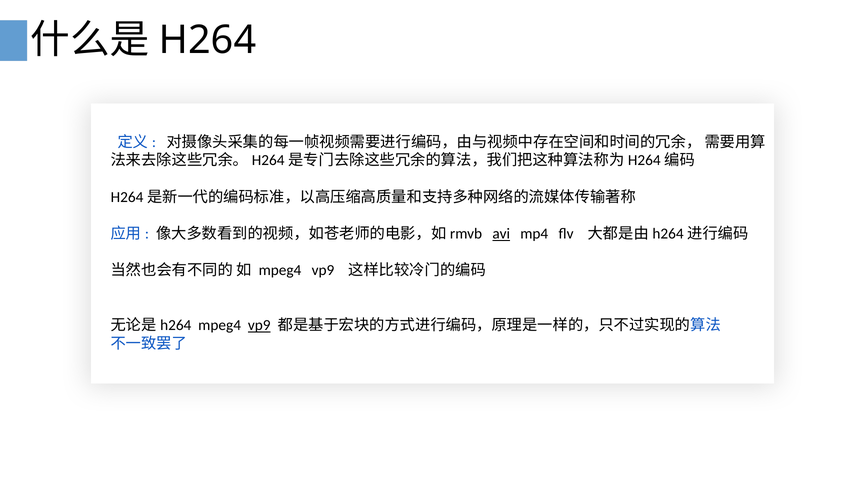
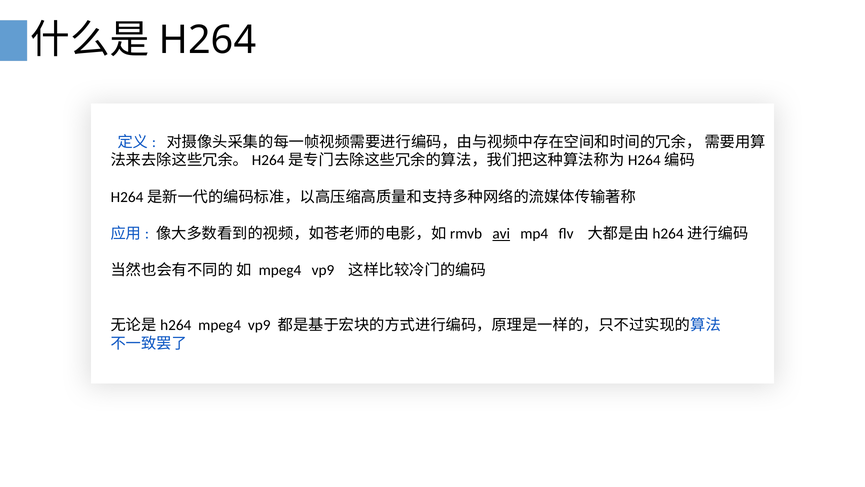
vp9 at (259, 325) underline: present -> none
